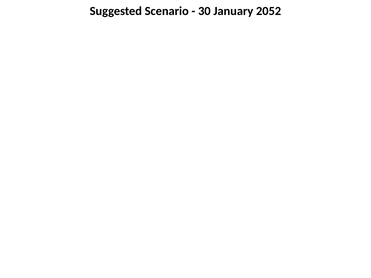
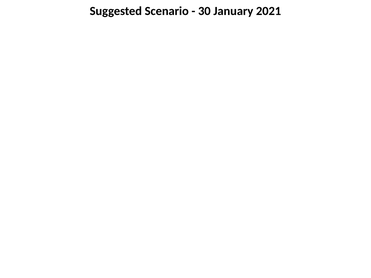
2052: 2052 -> 2021
